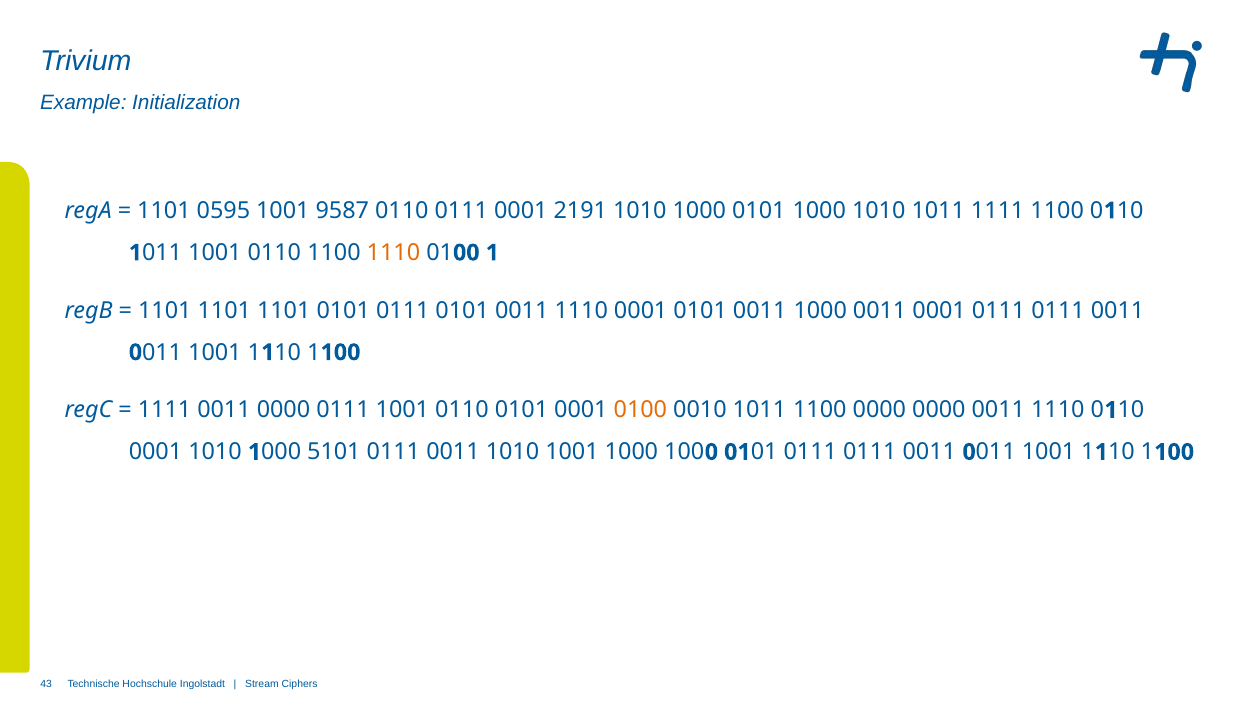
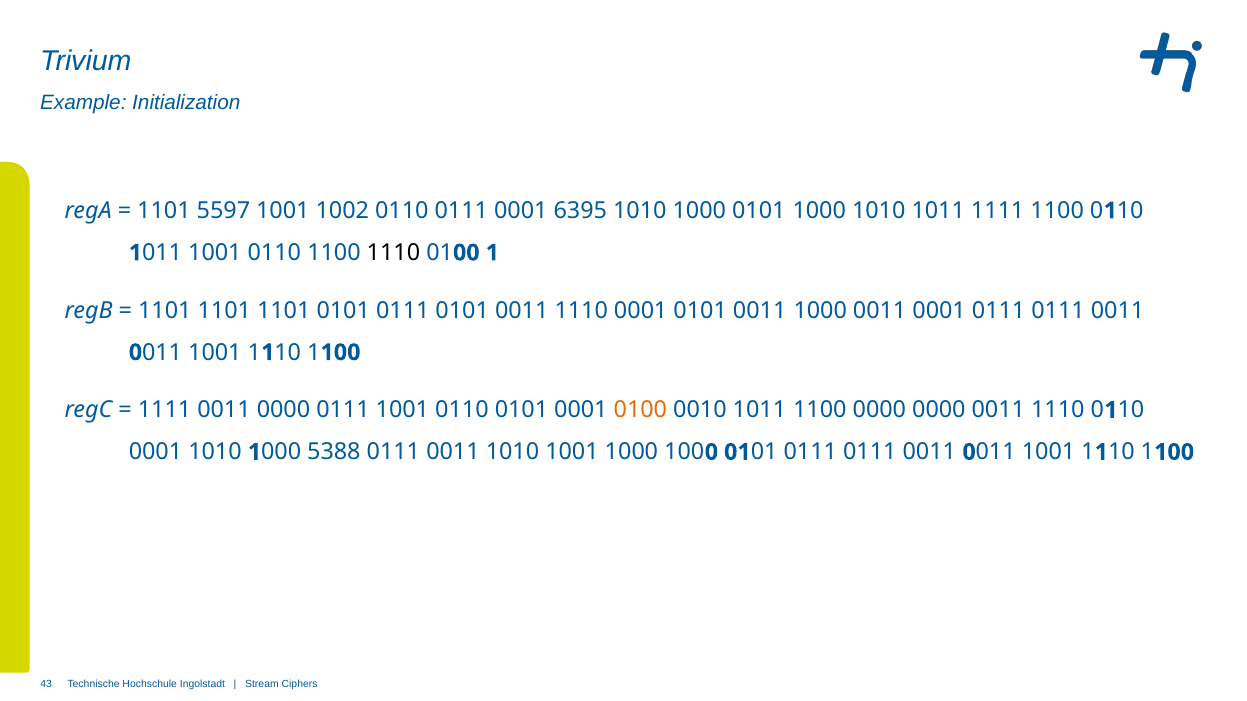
0595: 0595 -> 5597
9587: 9587 -> 1002
2191: 2191 -> 6395
1110 at (393, 253) colour: orange -> black
5101: 5101 -> 5388
